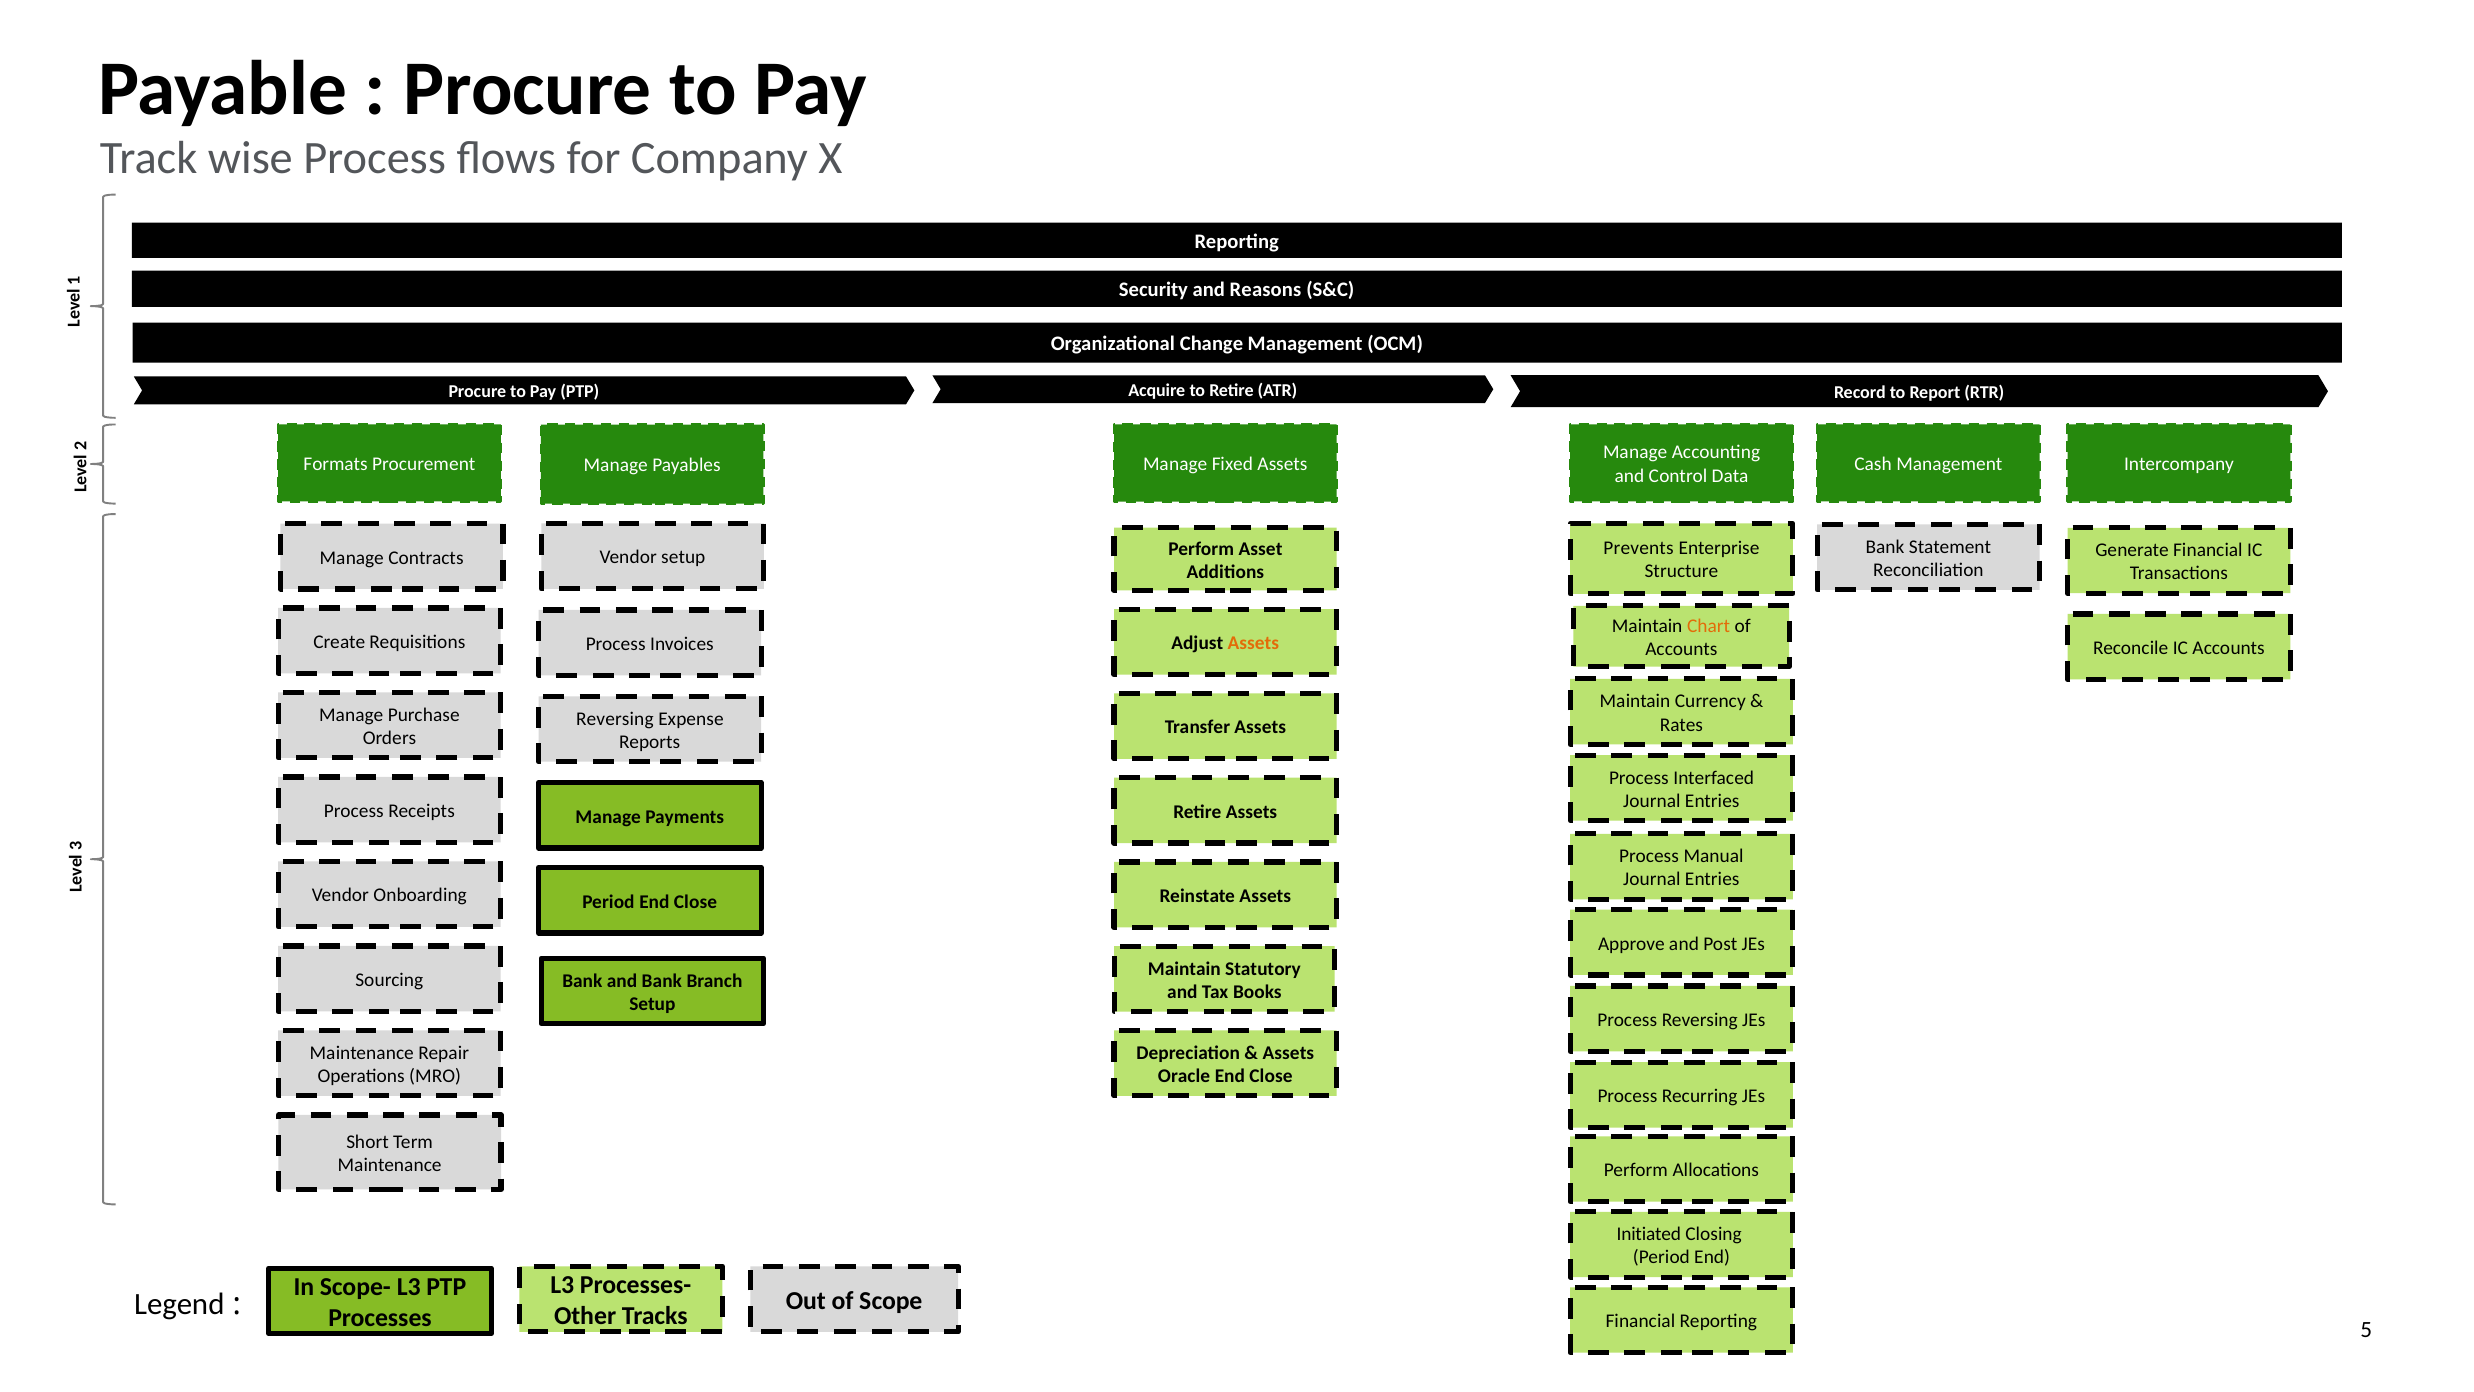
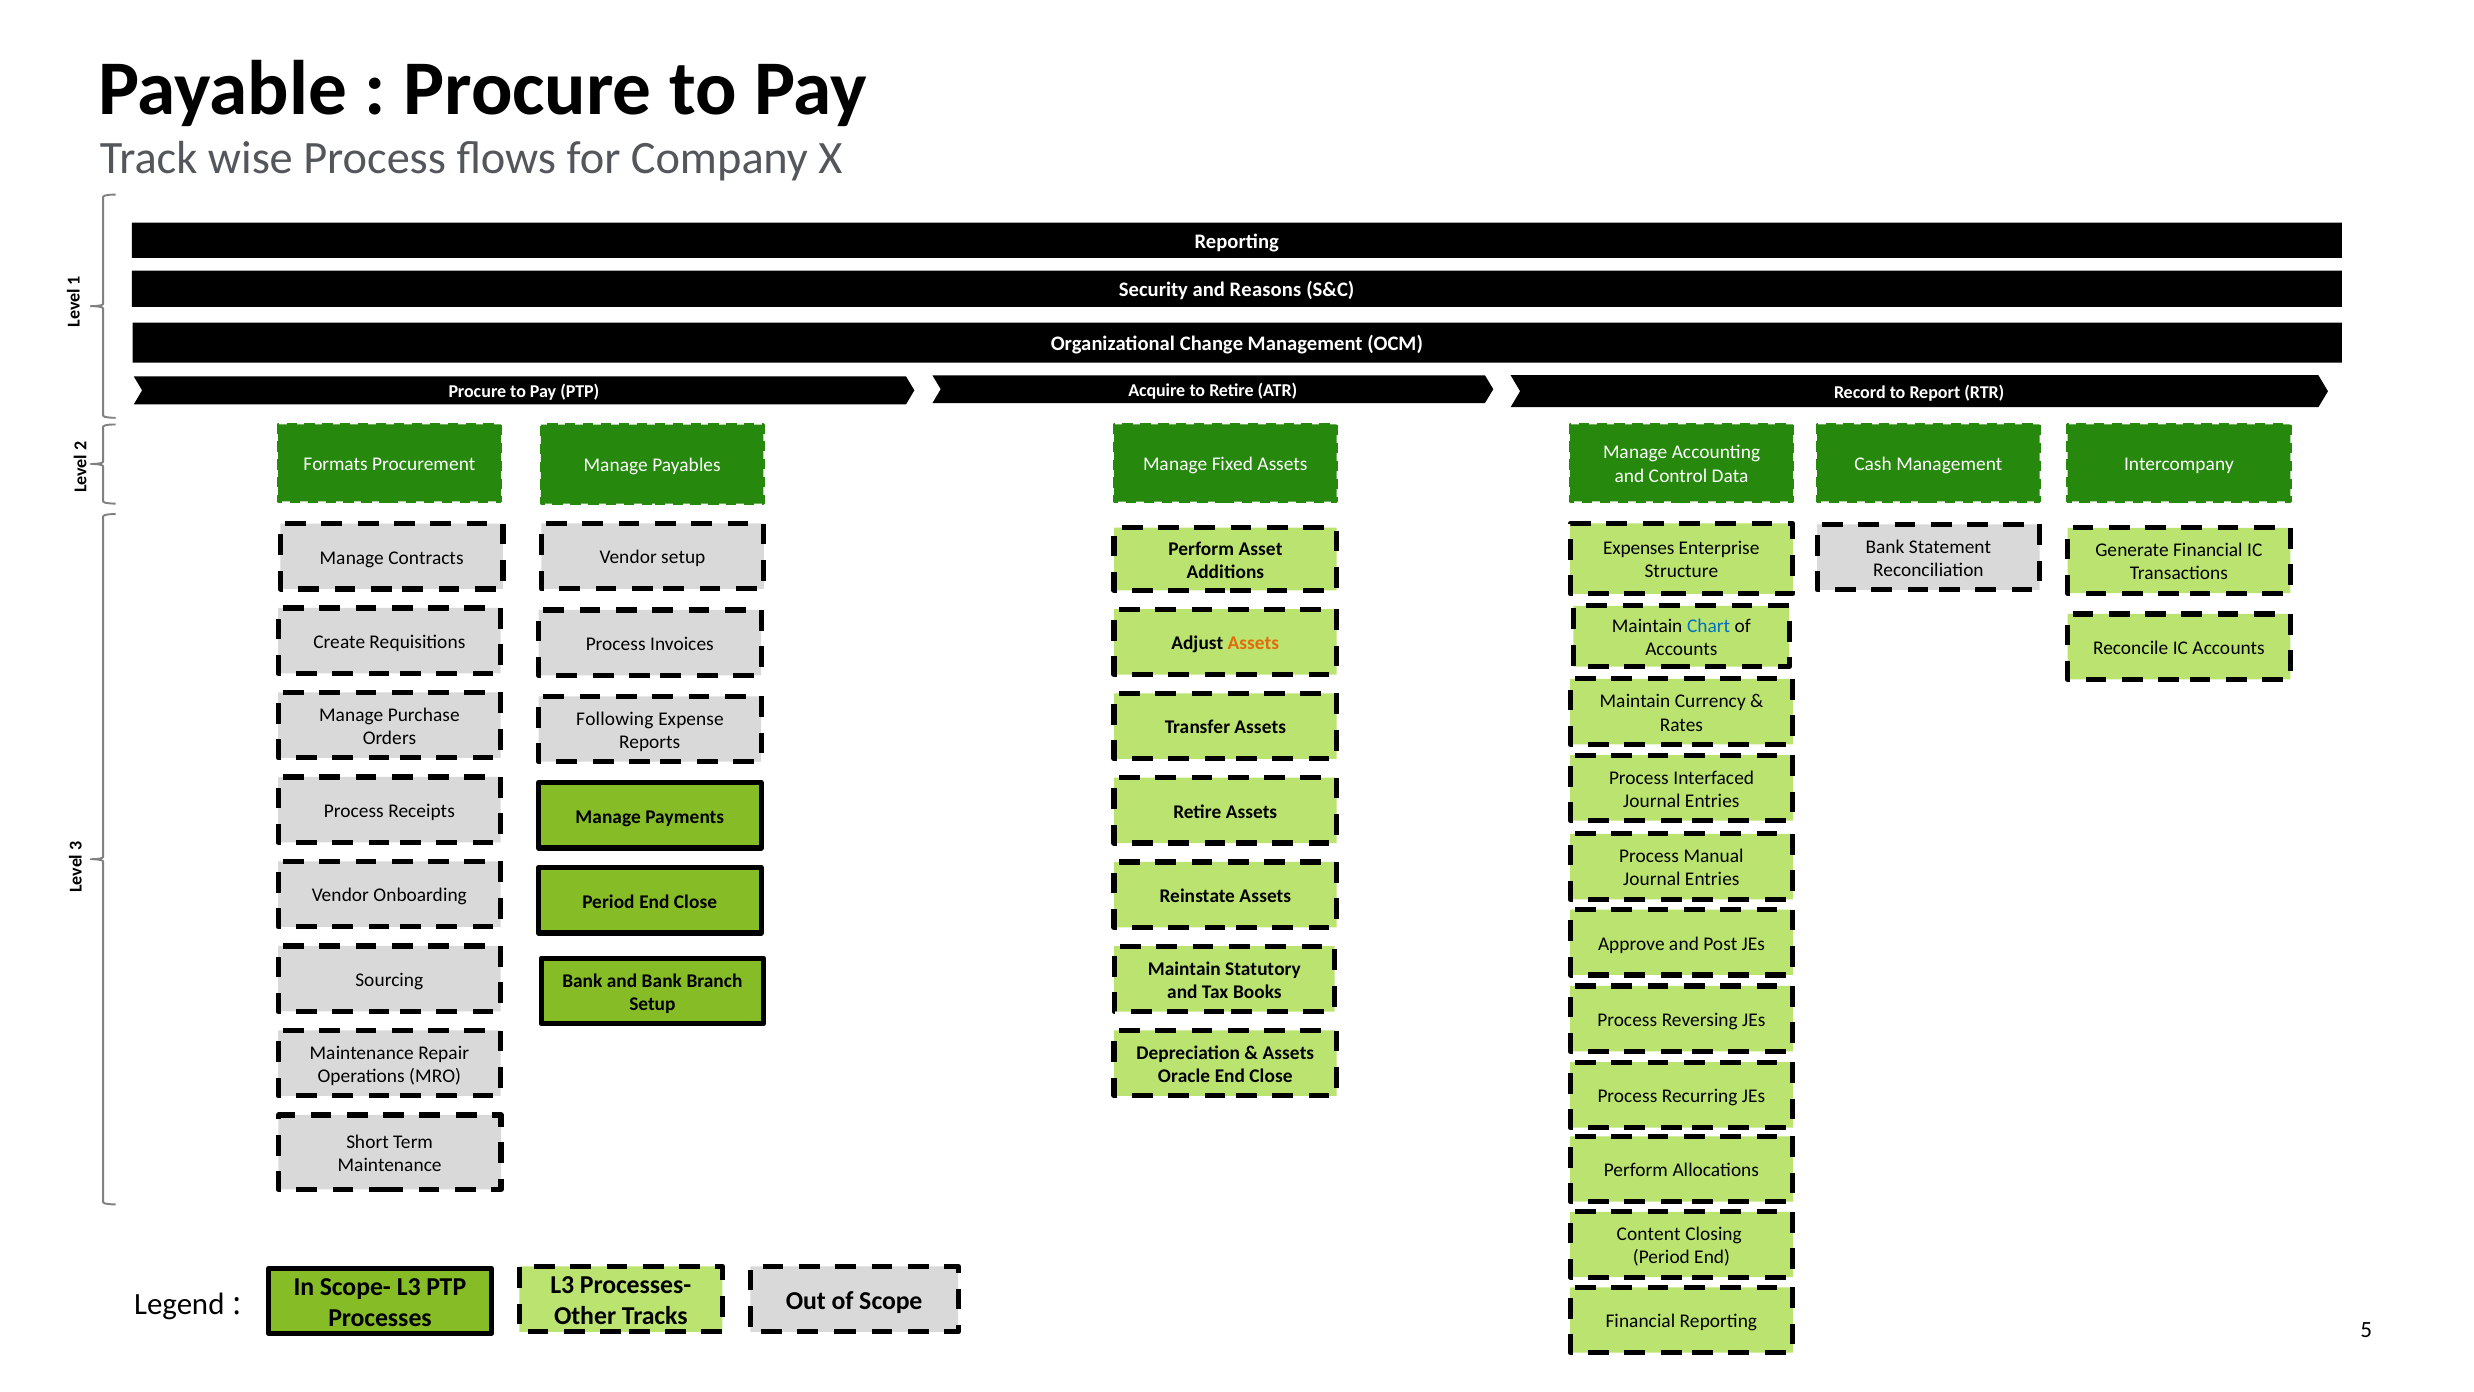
Prevents: Prevents -> Expenses
Chart colour: orange -> blue
Reversing at (615, 719): Reversing -> Following
Initiated: Initiated -> Content
